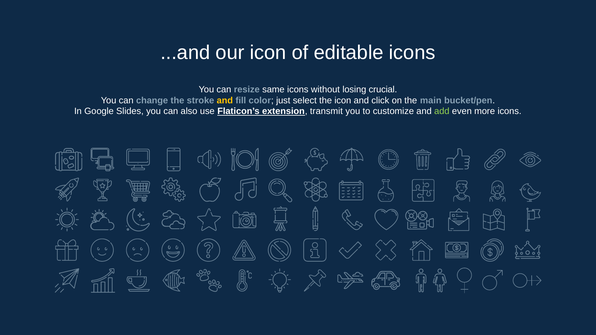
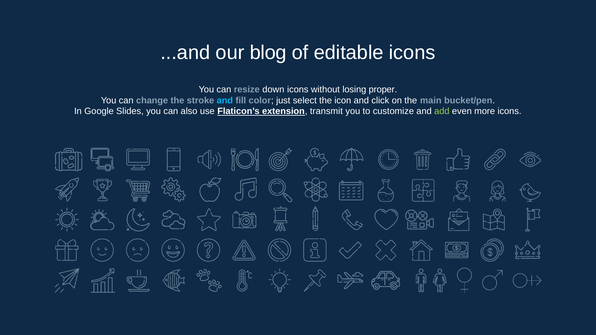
our icon: icon -> blog
same: same -> down
crucial: crucial -> proper
and at (225, 100) colour: yellow -> light blue
